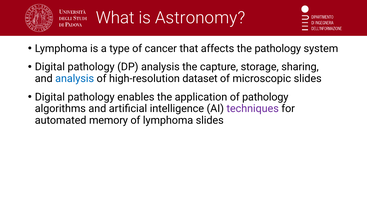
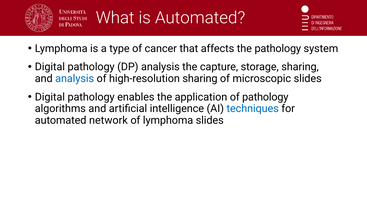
is Astronomy: Astronomy -> Automated
high-resolution dataset: dataset -> sharing
techniques colour: purple -> blue
memory: memory -> network
